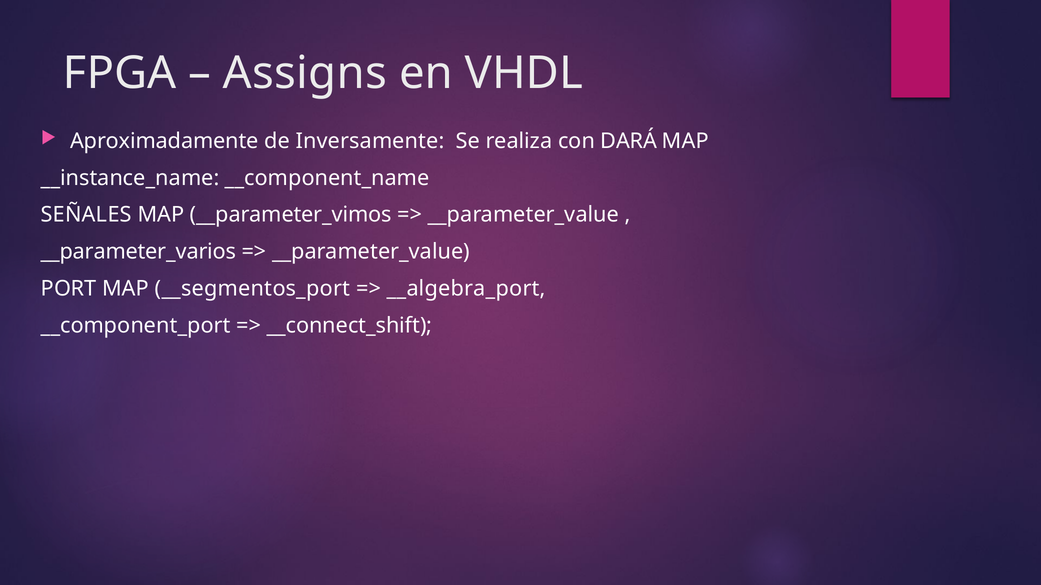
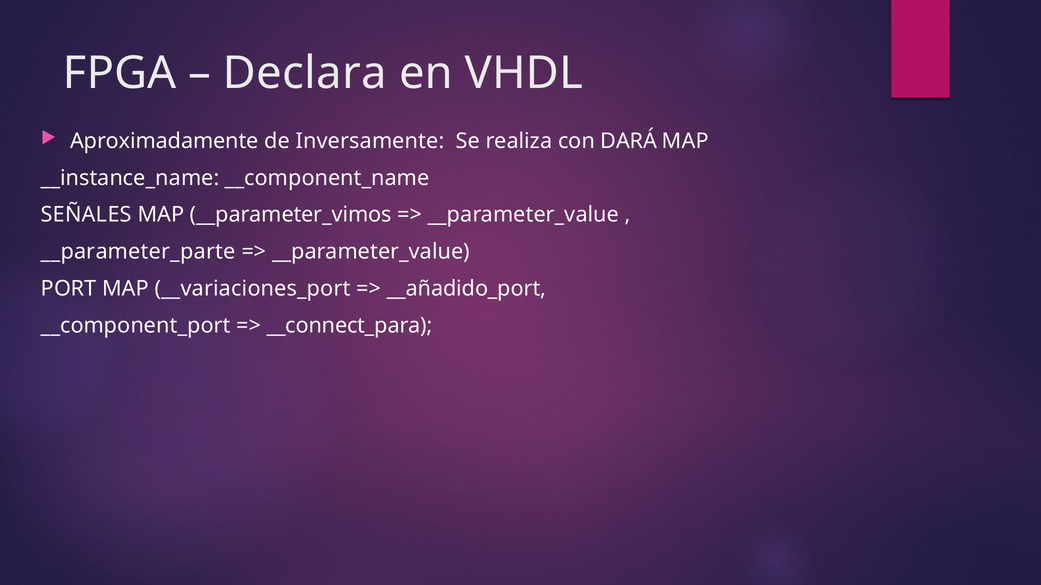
Assigns: Assigns -> Declara
__parameter_varios: __parameter_varios -> __parameter_parte
__segmentos_port: __segmentos_port -> __variaciones_port
__algebra_port: __algebra_port -> __añadido_port
__connect_shift: __connect_shift -> __connect_para
